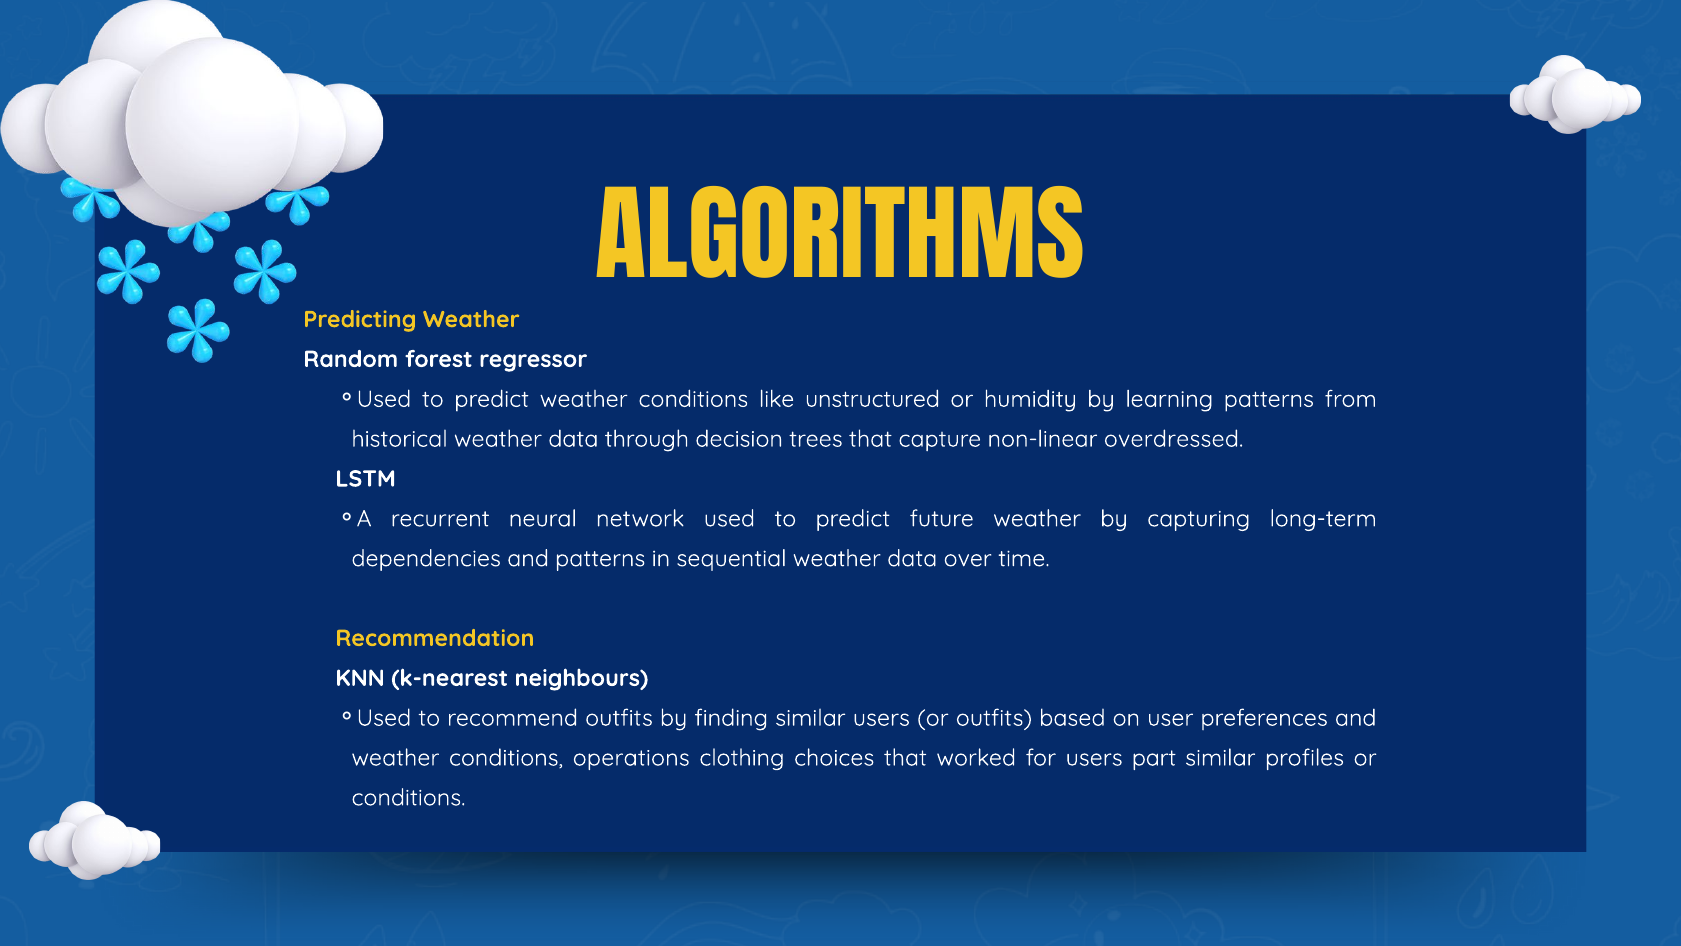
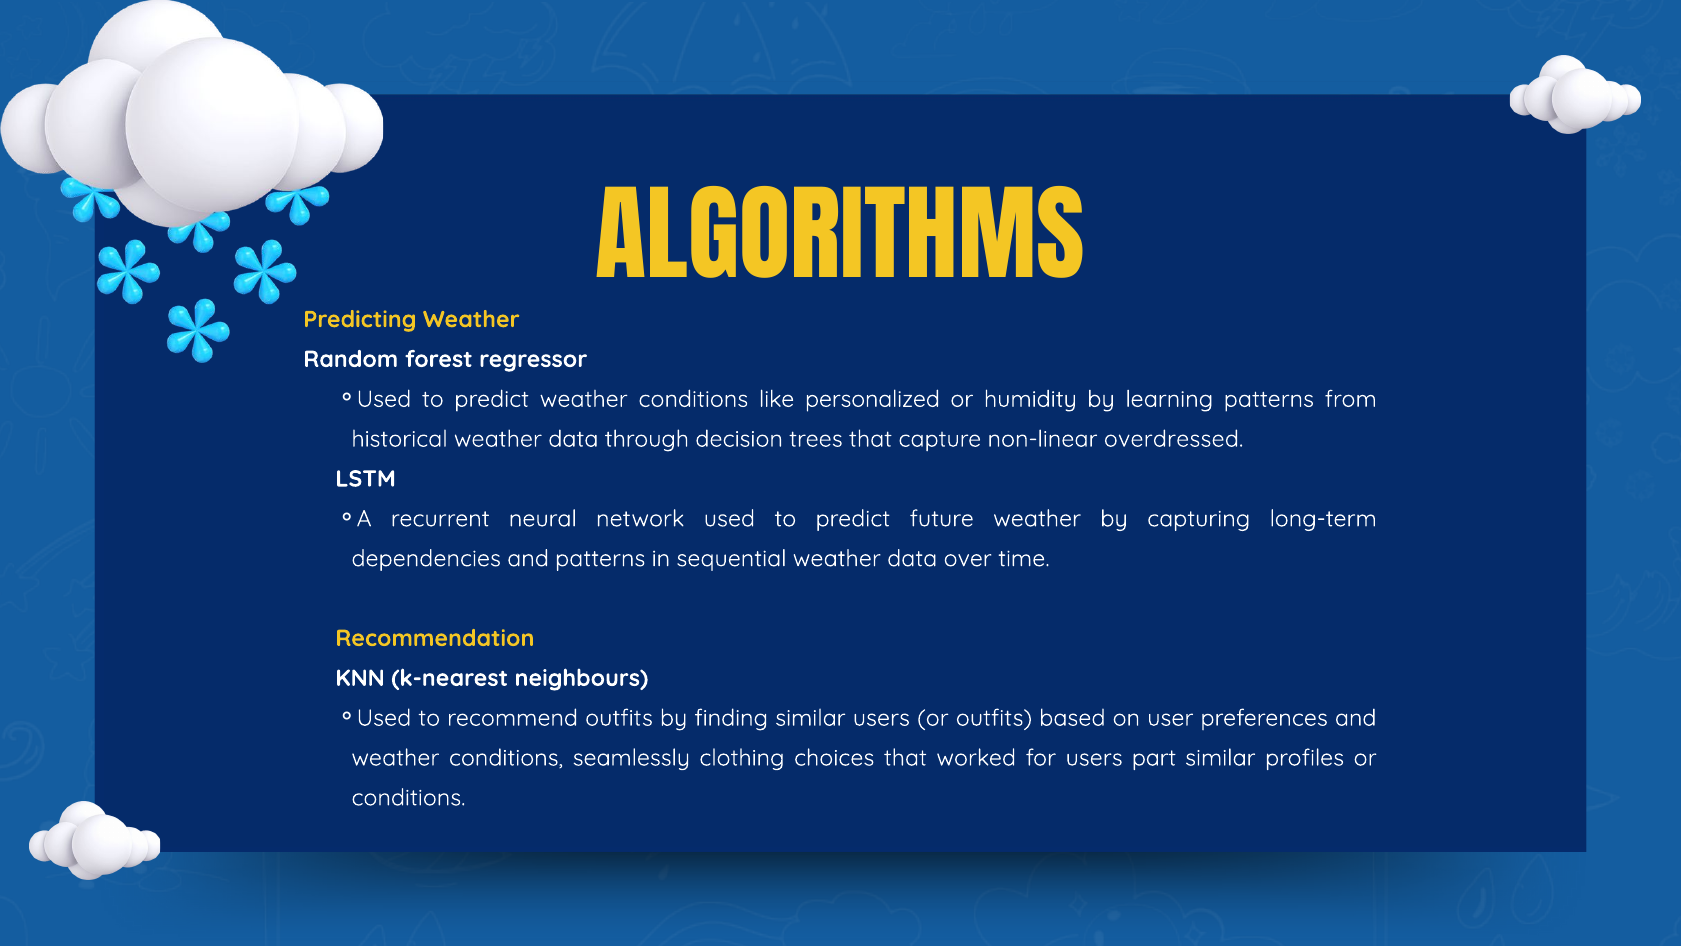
unstructured: unstructured -> personalized
operations: operations -> seamlessly
